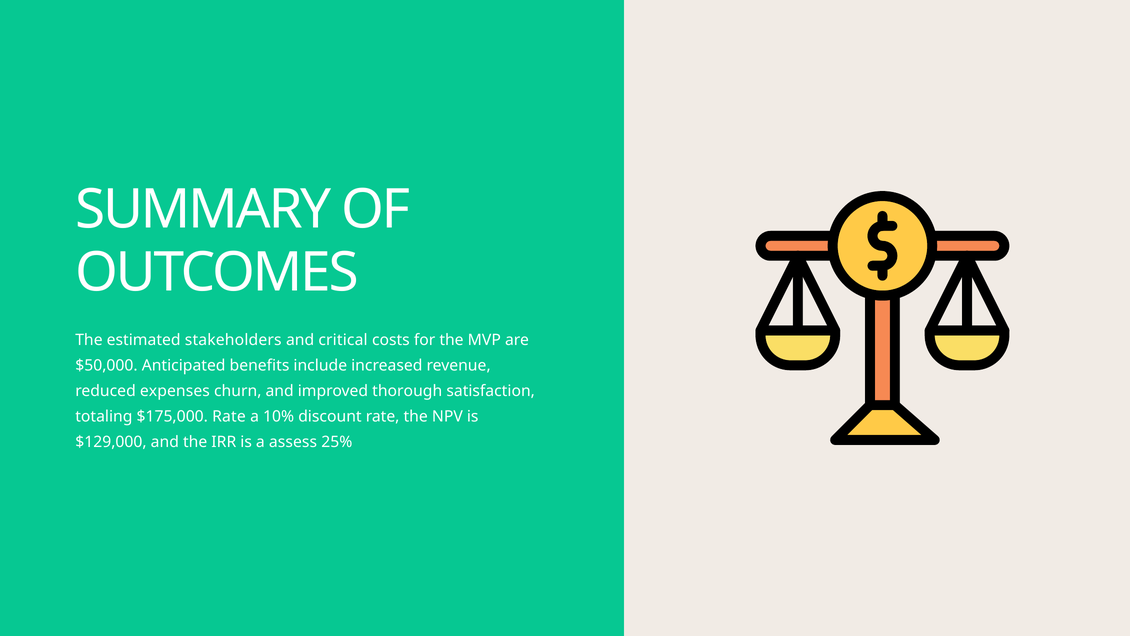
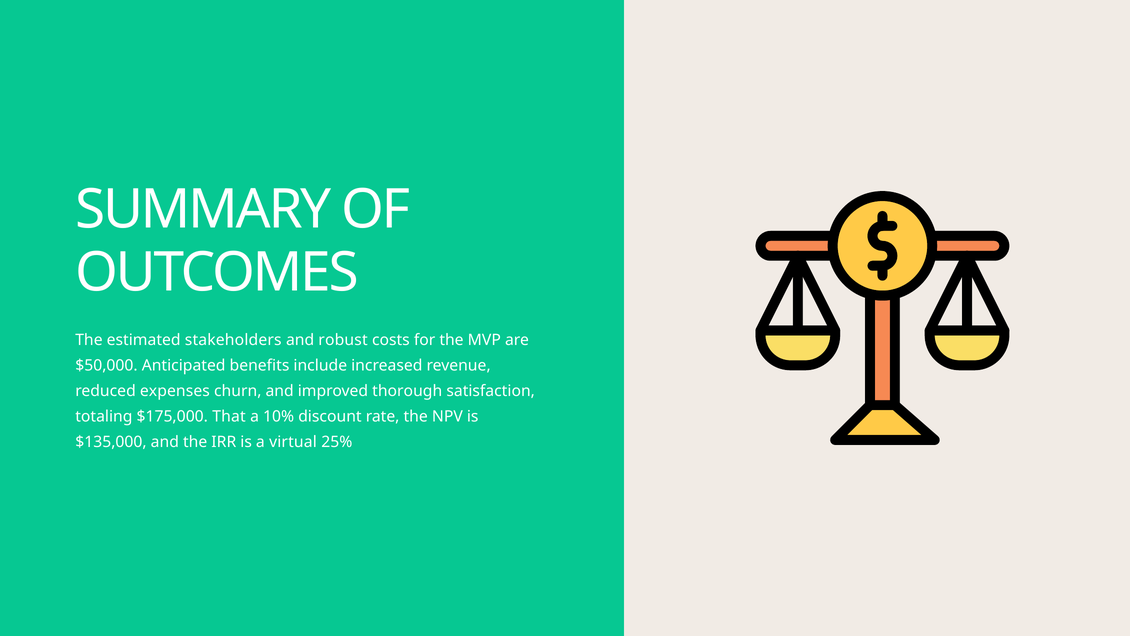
critical: critical -> robust
$175,000 Rate: Rate -> That
$129,000: $129,000 -> $135,000
assess: assess -> virtual
